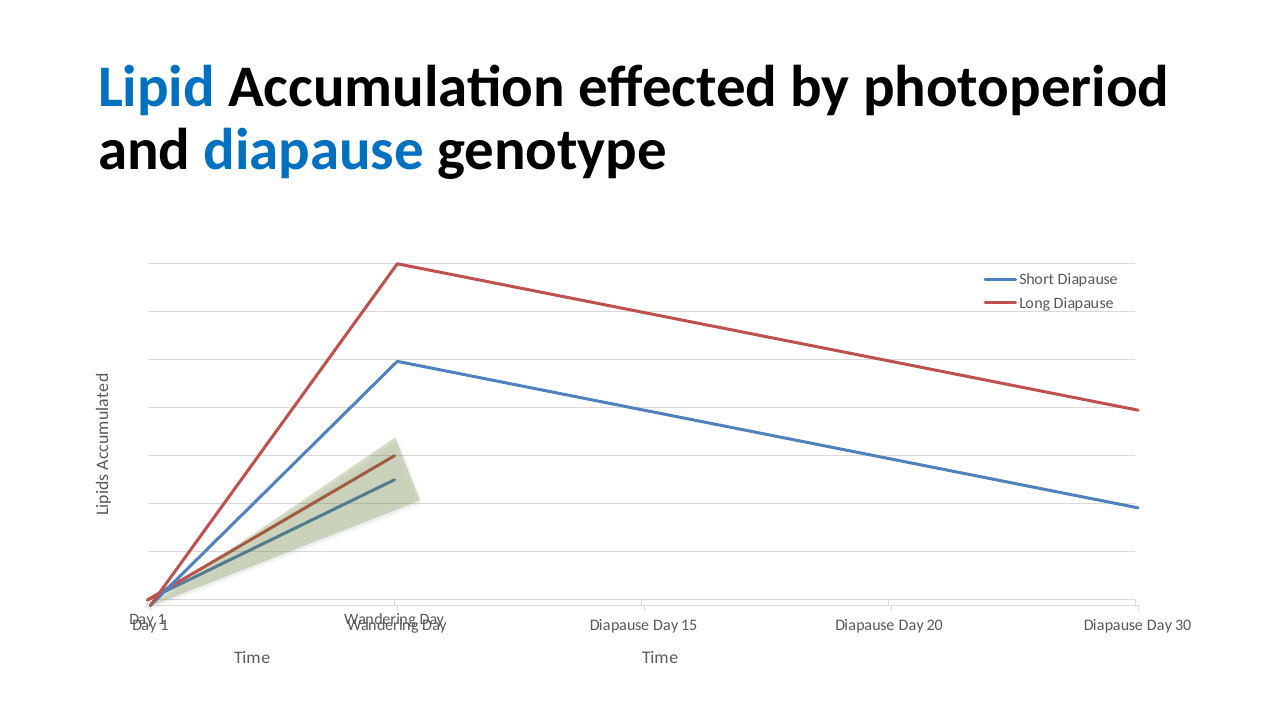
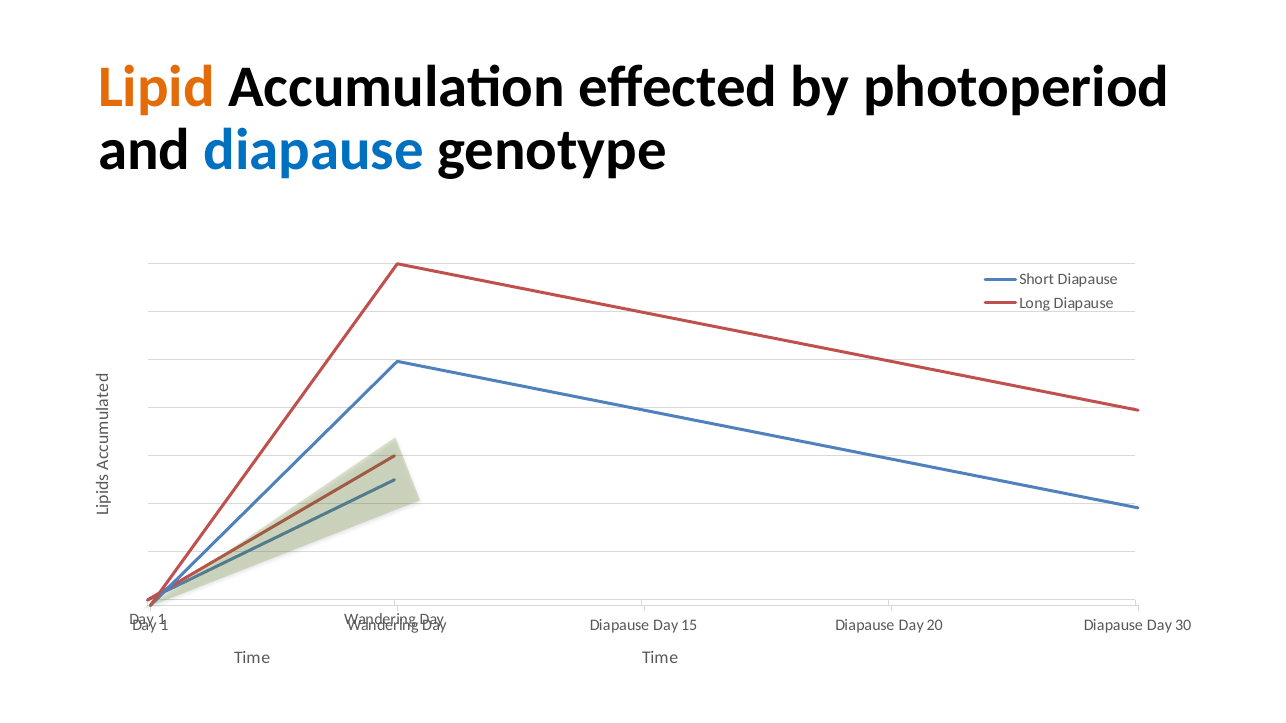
Lipid colour: blue -> orange
